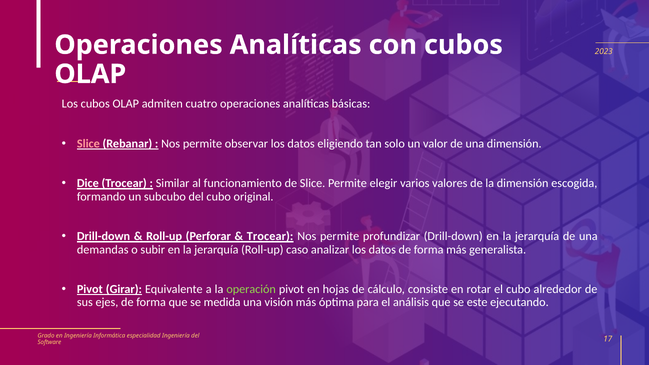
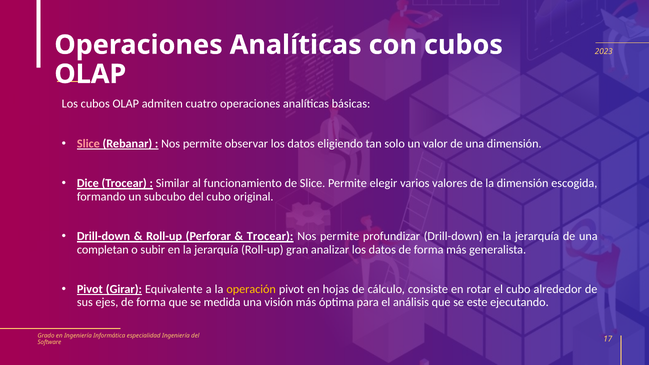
demandas: demandas -> completan
caso: caso -> gran
operación colour: light green -> yellow
